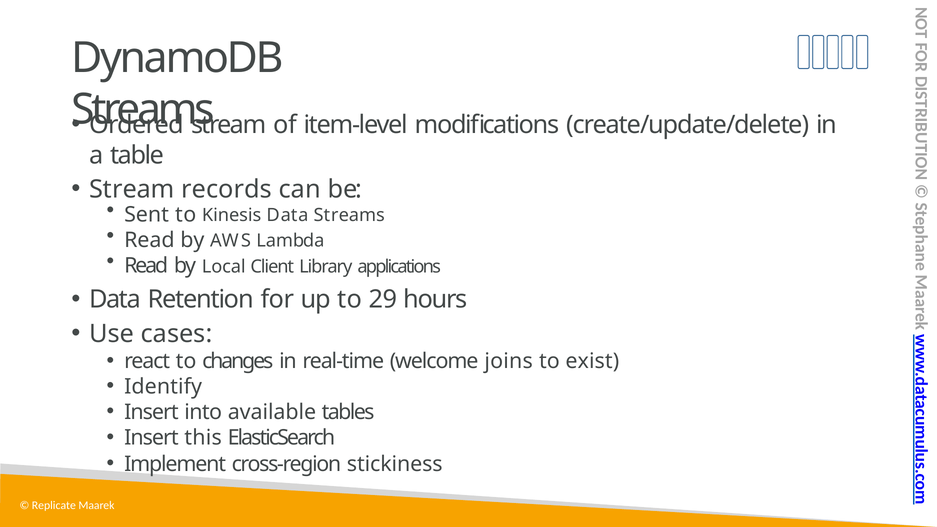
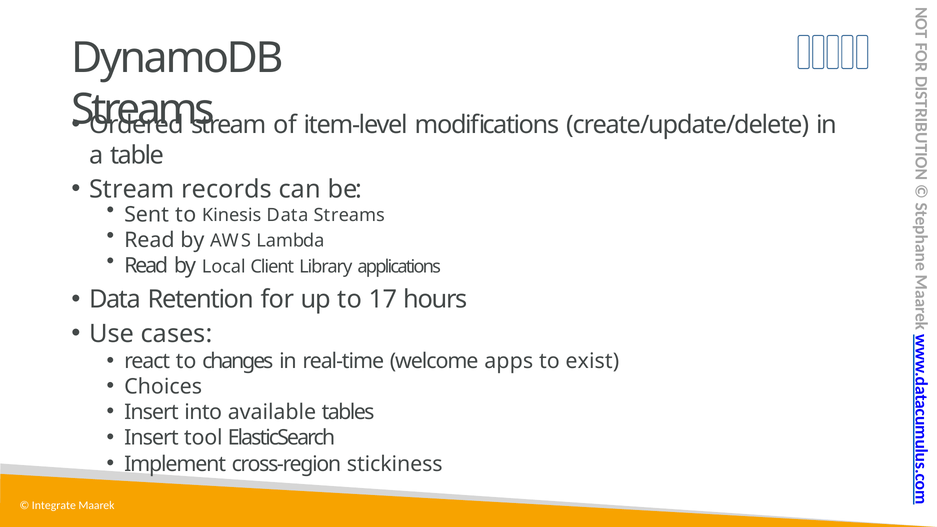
29: 29 -> 17
joins: joins -> apps
Identify: Identify -> Choices
this: this -> tool
Replicate: Replicate -> Integrate
